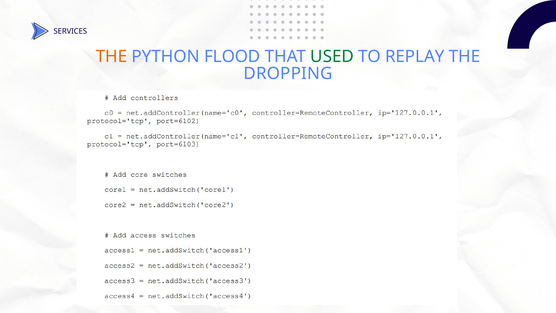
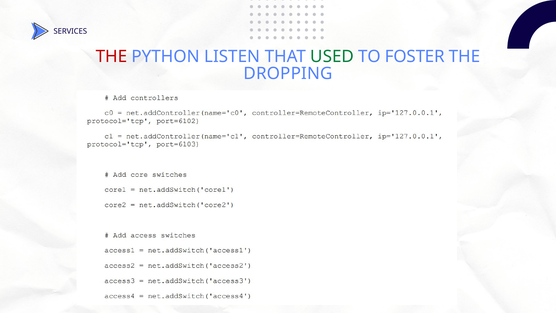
THE at (112, 56) colour: orange -> red
FLOOD: FLOOD -> LISTEN
REPLAY: REPLAY -> FOSTER
